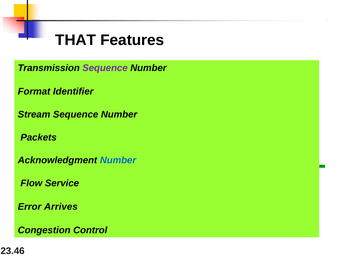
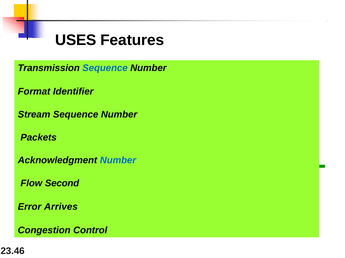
THAT: THAT -> USES
Sequence at (105, 68) colour: purple -> blue
Service: Service -> Second
